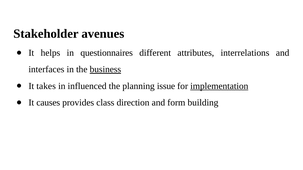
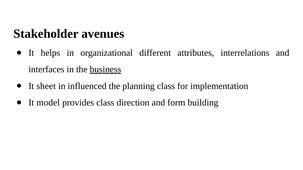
questionnaires: questionnaires -> organizational
takes: takes -> sheet
planning issue: issue -> class
implementation underline: present -> none
causes: causes -> model
